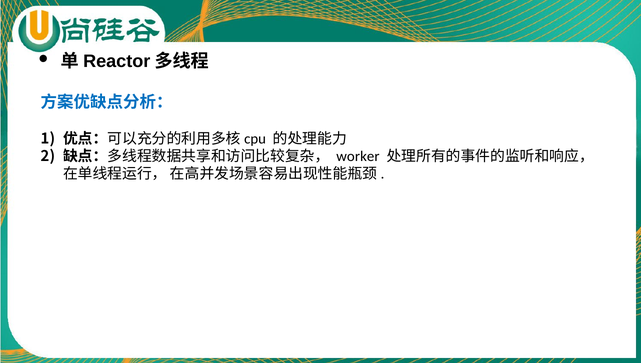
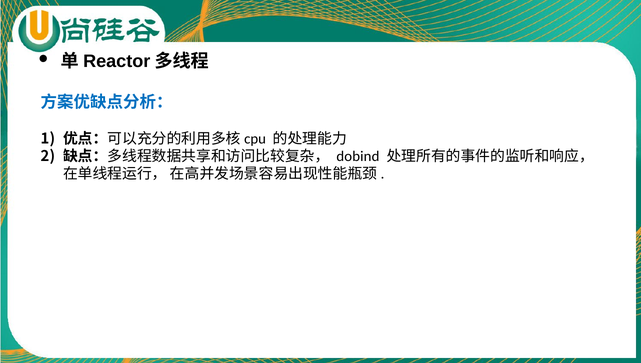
worker: worker -> dobind
